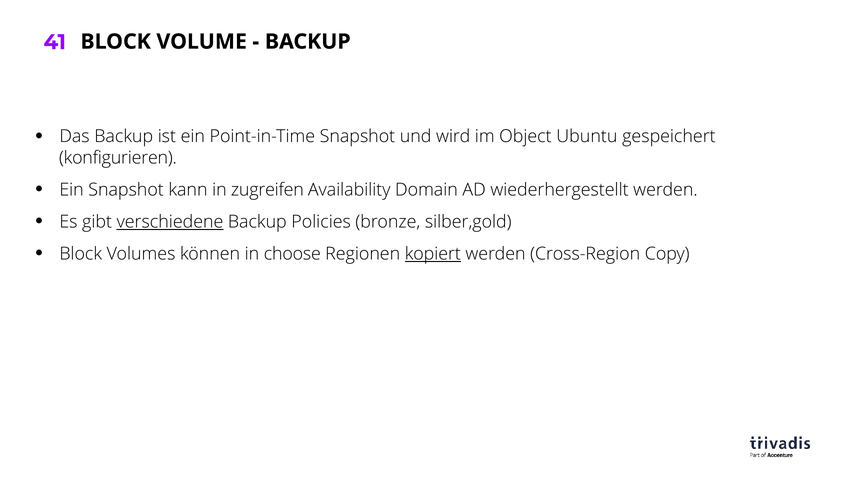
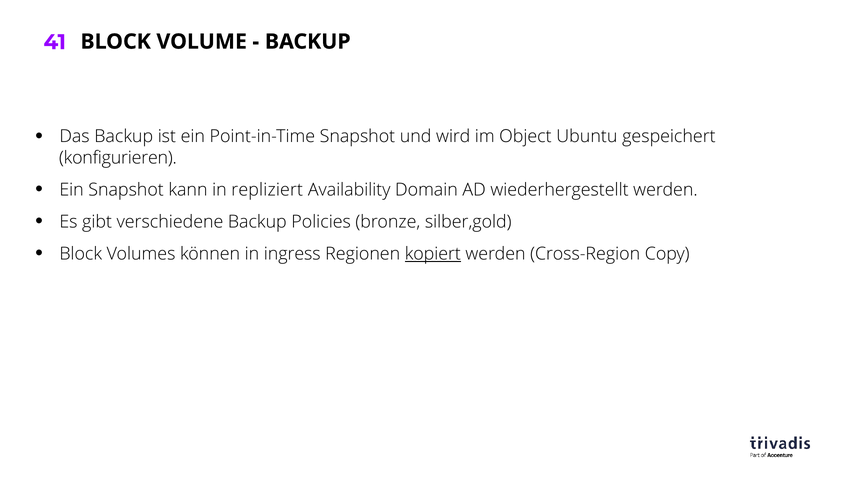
zugreifen: zugreifen -> repliziert
verschiedene underline: present -> none
choose: choose -> ingress
